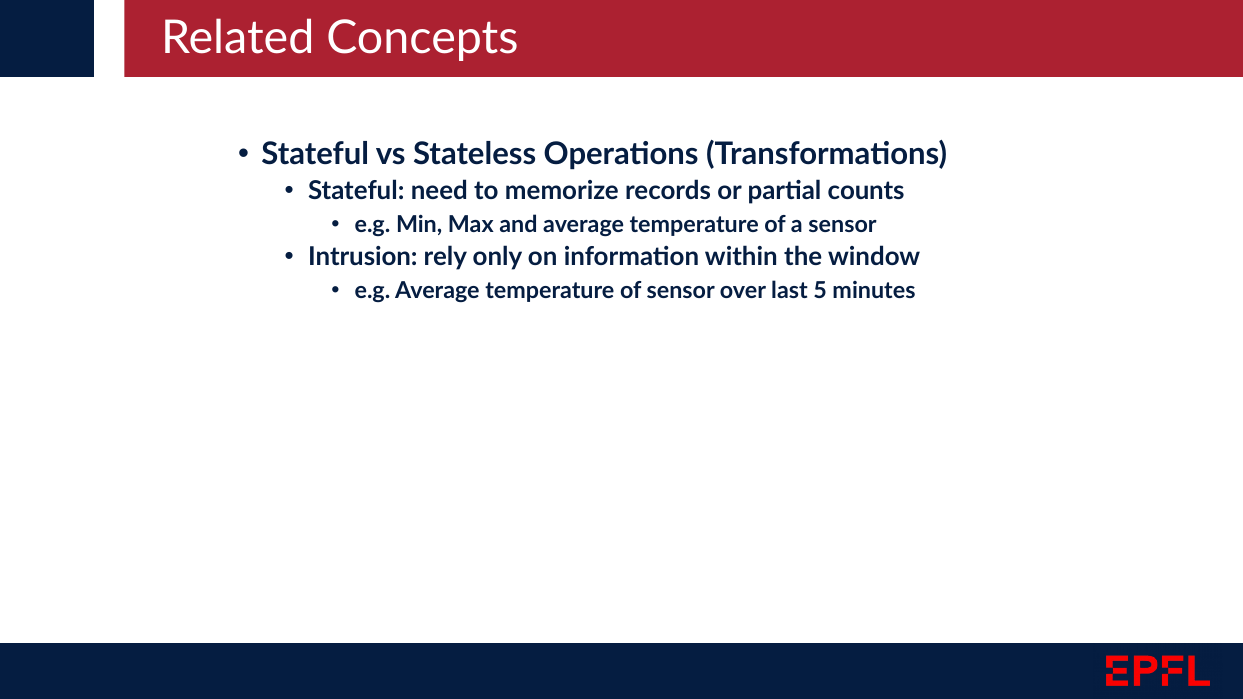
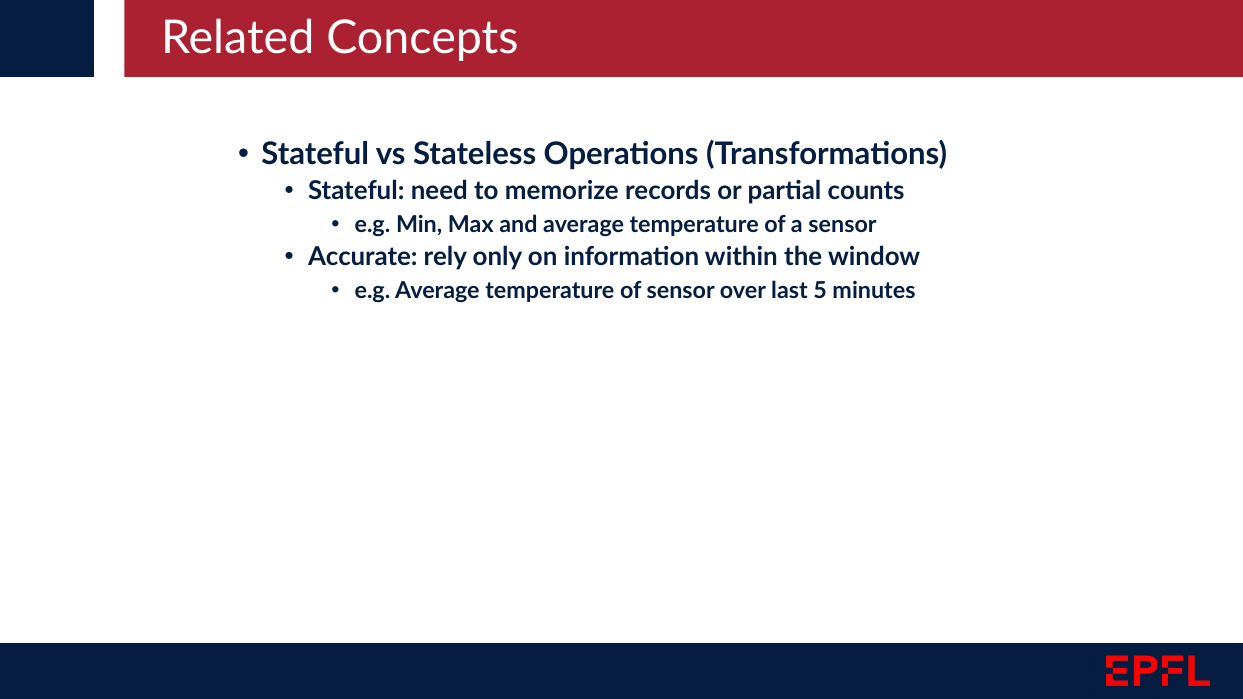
Intrusion: Intrusion -> Accurate
